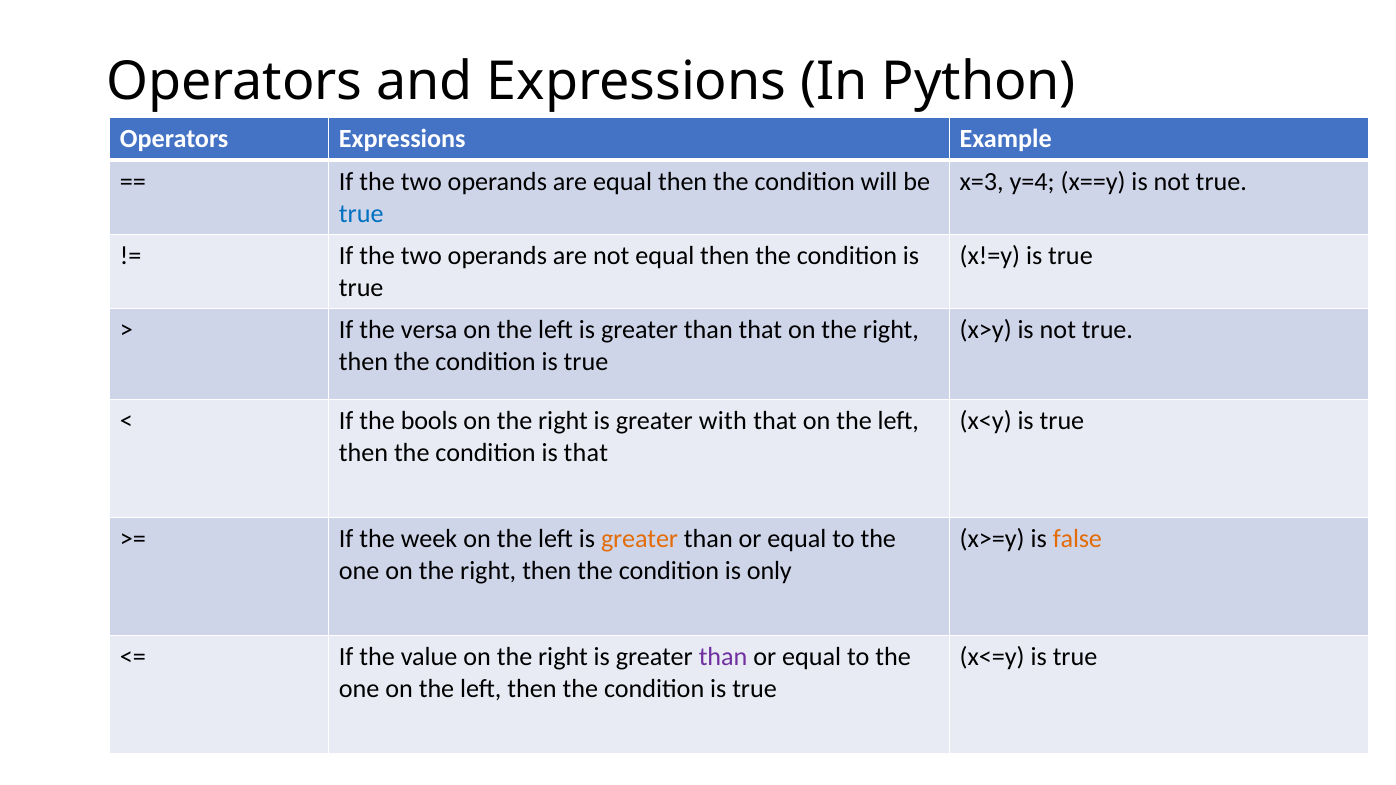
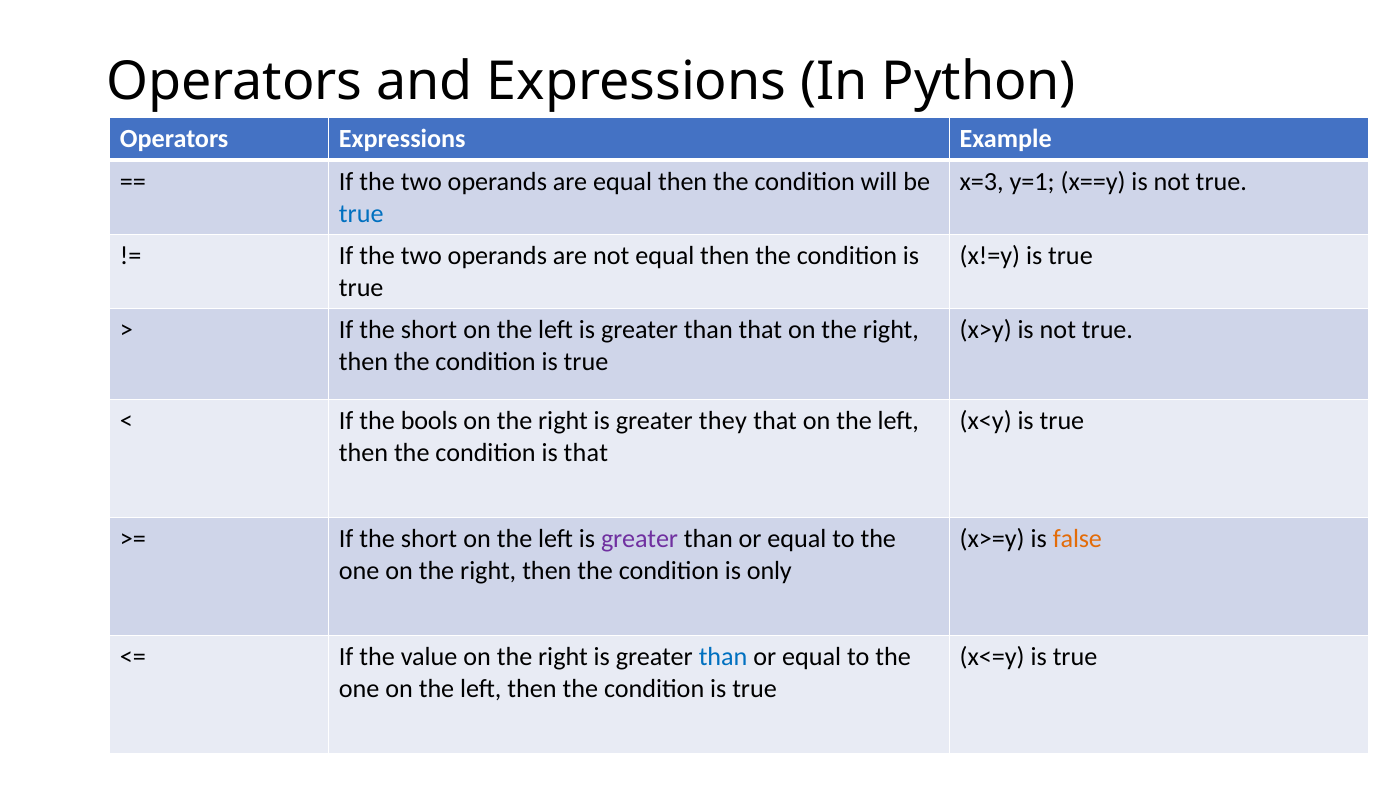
y=4: y=4 -> y=1
versa at (429, 330): versa -> short
with: with -> they
week at (429, 539): week -> short
greater at (640, 539) colour: orange -> purple
than at (723, 658) colour: purple -> blue
